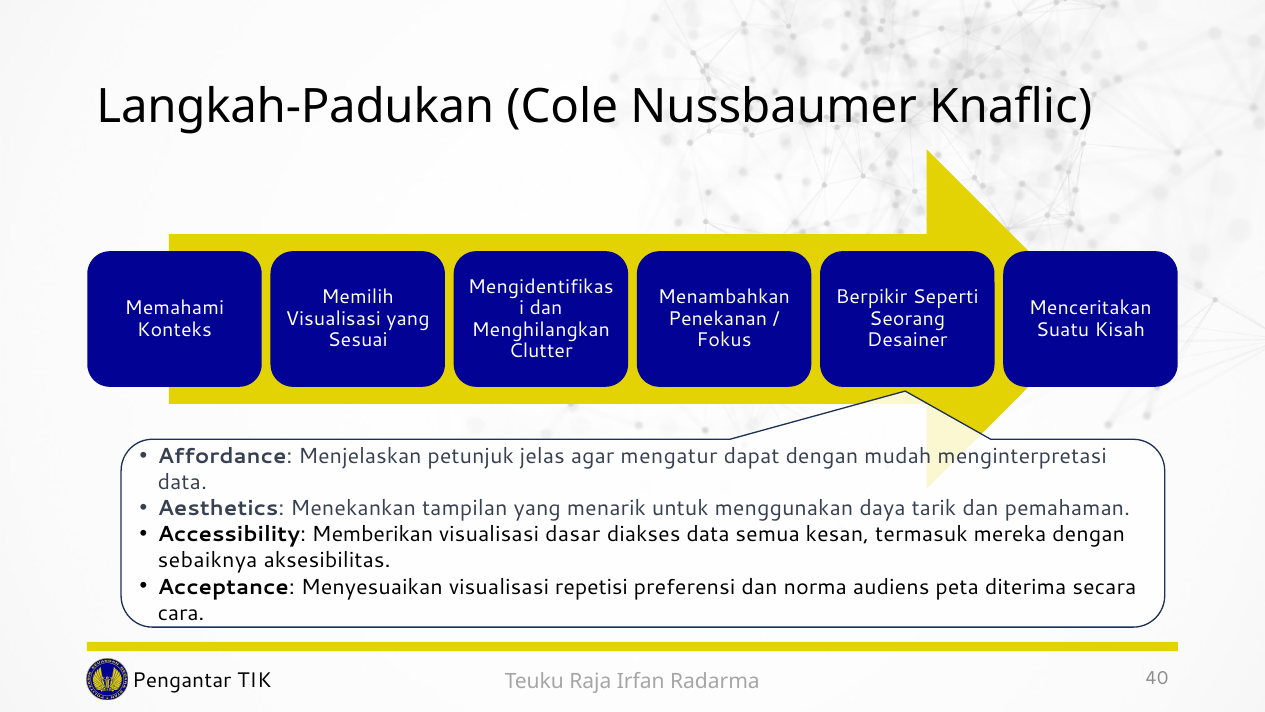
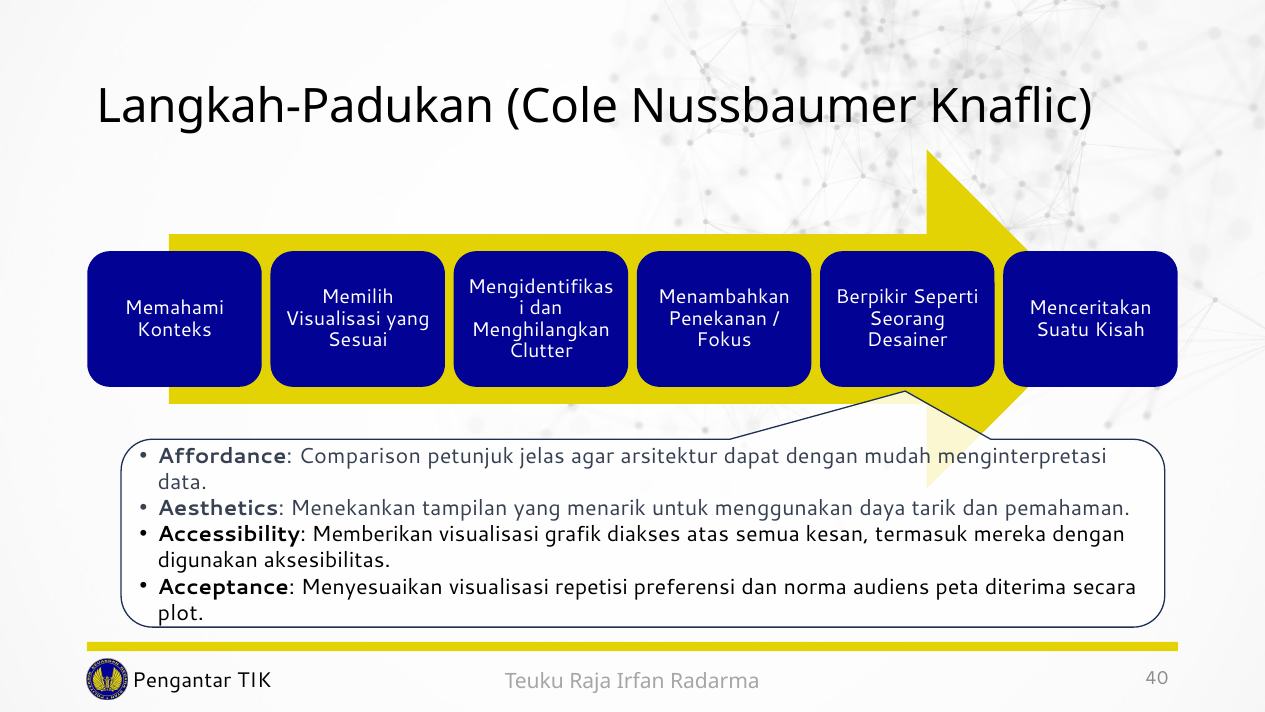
Menjelaskan: Menjelaskan -> Comparison
mengatur: mengatur -> arsitektur
dasar: dasar -> grafik
diakses data: data -> atas
sebaiknya: sebaiknya -> digunakan
cara: cara -> plot
